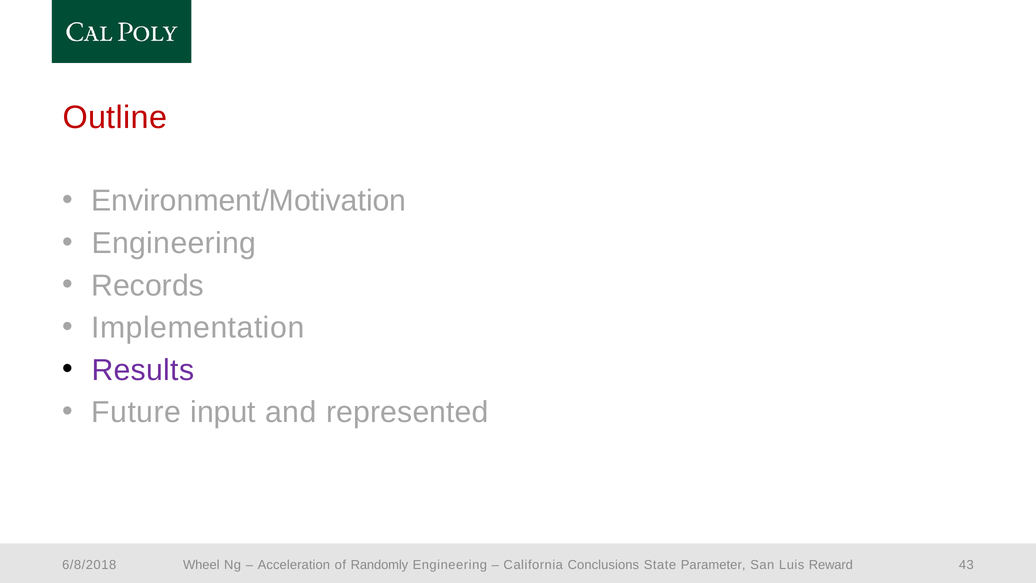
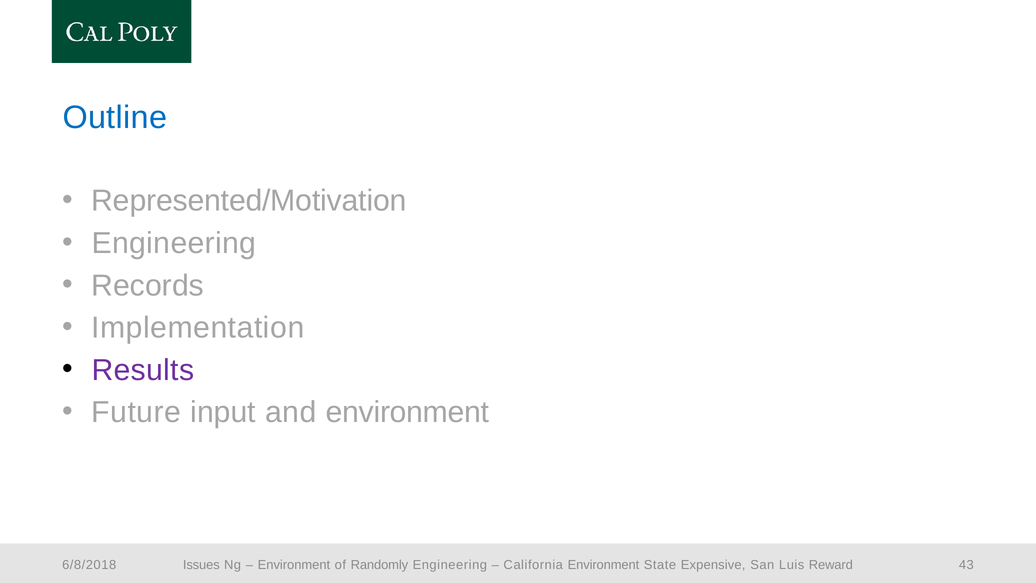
Outline colour: red -> blue
Environment/Motivation: Environment/Motivation -> Represented/Motivation
and represented: represented -> environment
Wheel: Wheel -> Issues
Acceleration at (294, 565): Acceleration -> Environment
California Conclusions: Conclusions -> Environment
Parameter: Parameter -> Expensive
